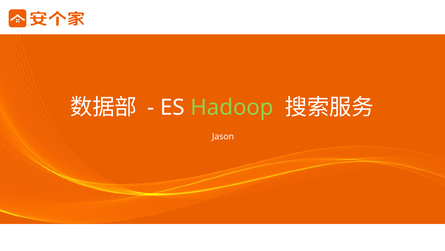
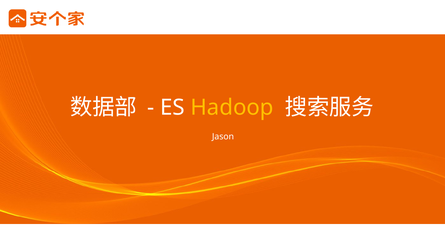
Hadoop colour: light green -> yellow
